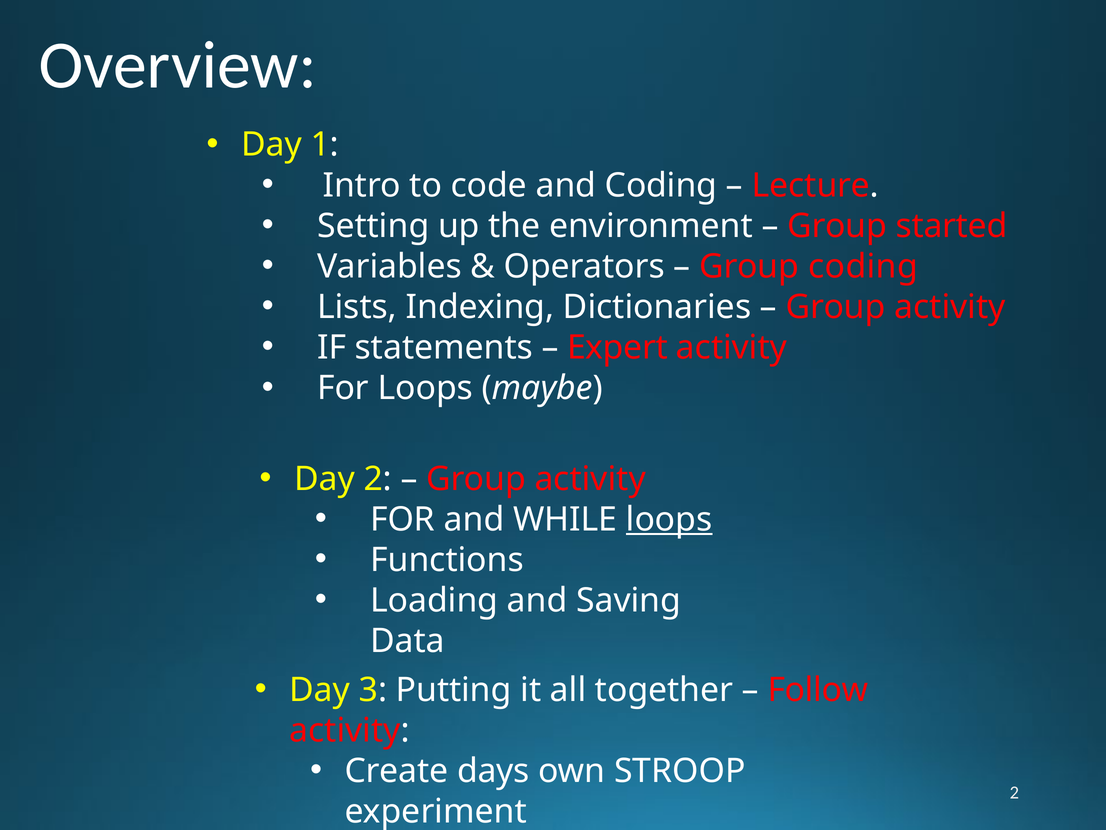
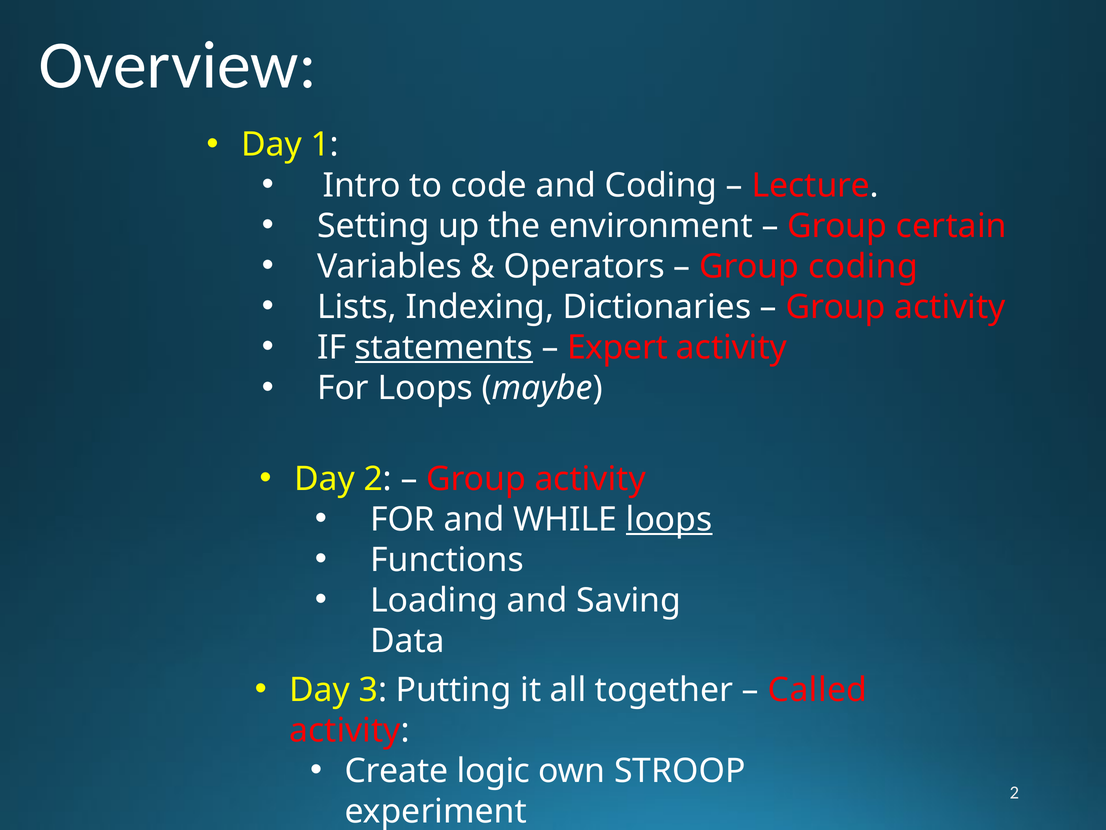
started: started -> certain
statements underline: none -> present
Follow: Follow -> Called
days: days -> logic
